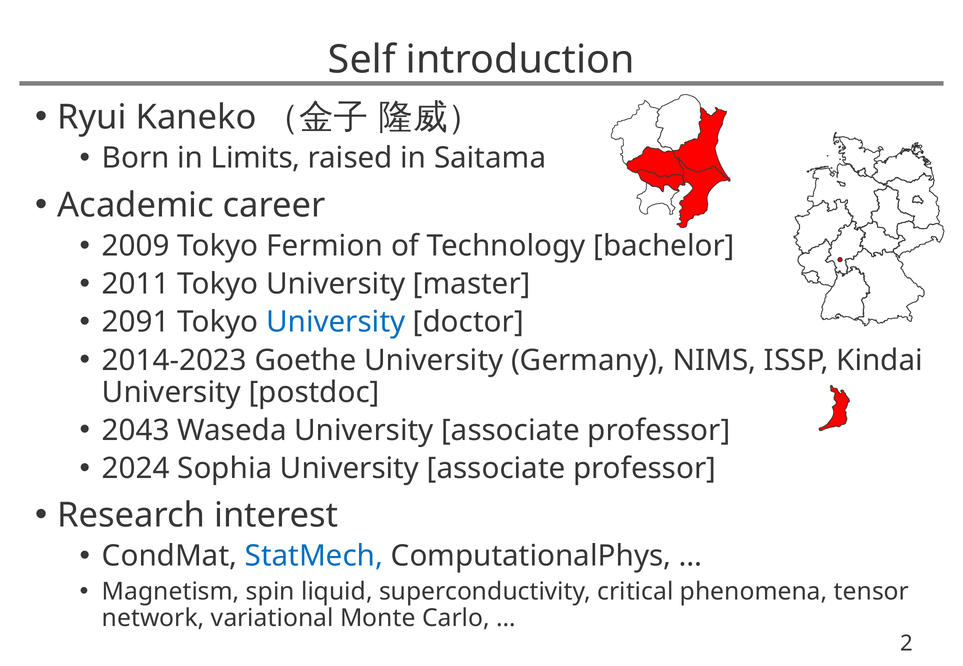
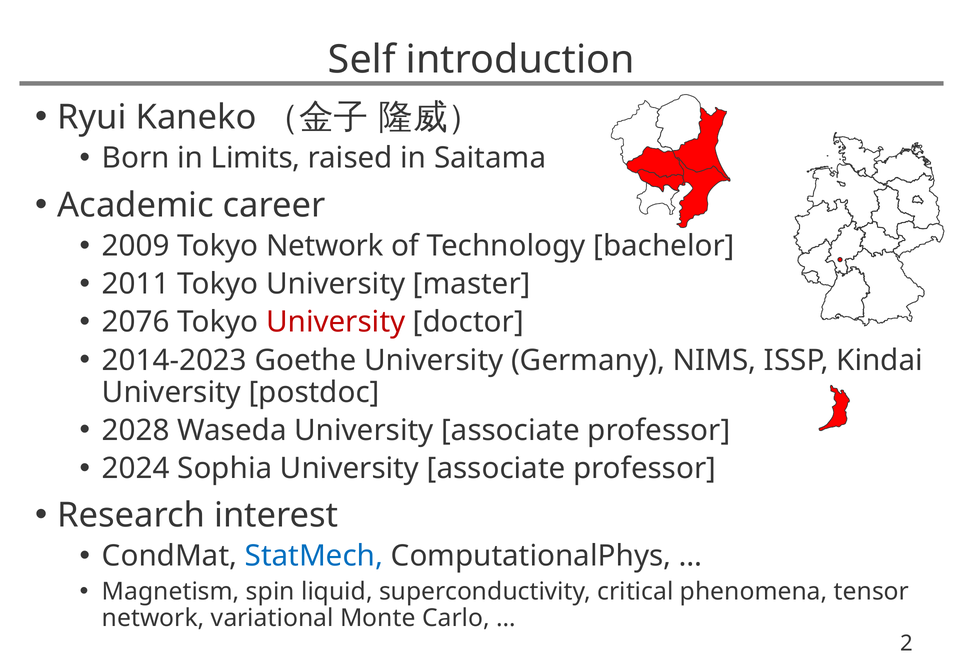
Tokyo Fermion: Fermion -> Network
2091: 2091 -> 2076
University at (336, 323) colour: blue -> red
2043: 2043 -> 2028
